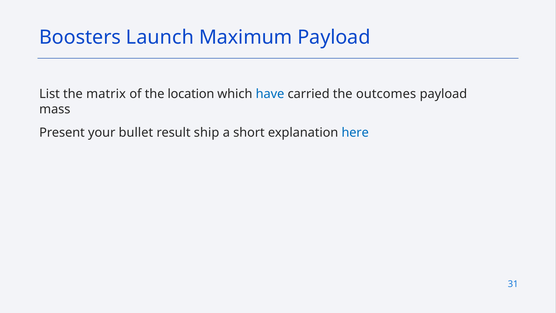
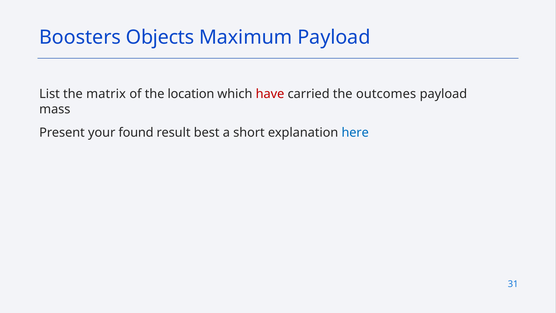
Launch: Launch -> Objects
have colour: blue -> red
bullet: bullet -> found
ship: ship -> best
